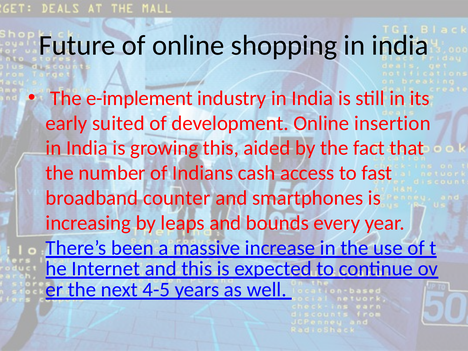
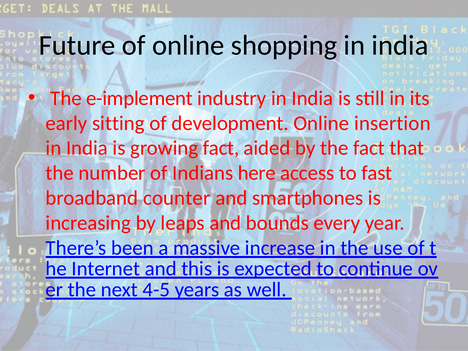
suited: suited -> sitting
growing this: this -> fact
cash: cash -> here
